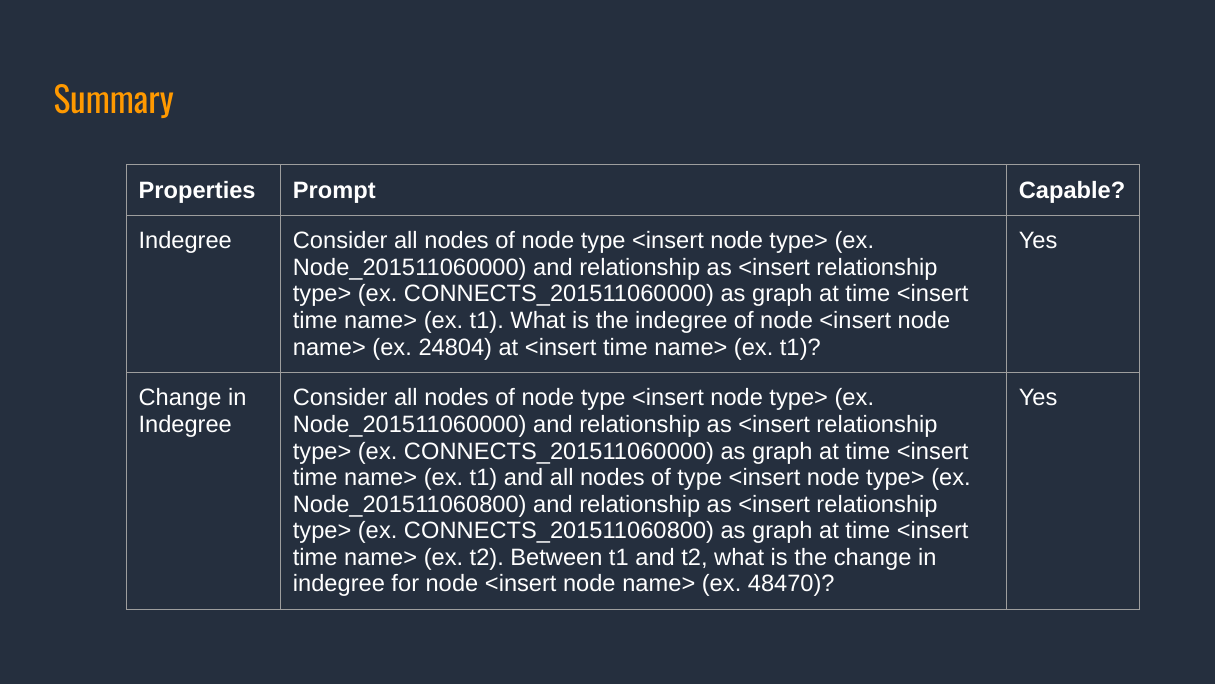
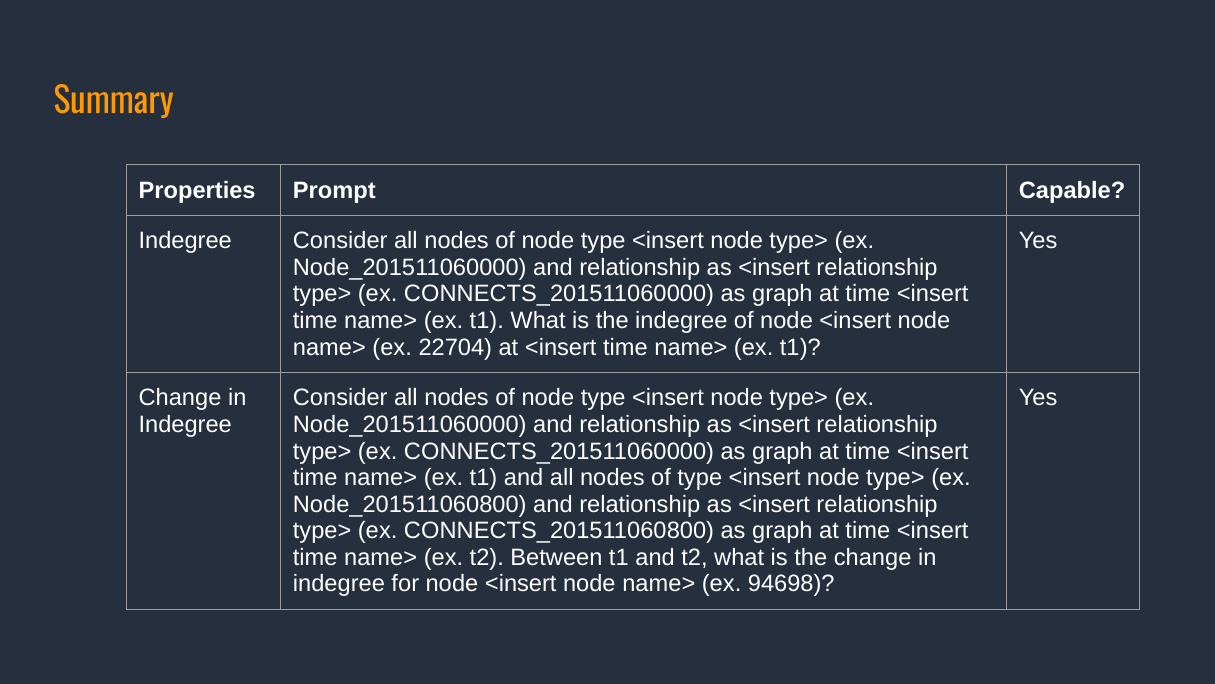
24804: 24804 -> 22704
48470: 48470 -> 94698
